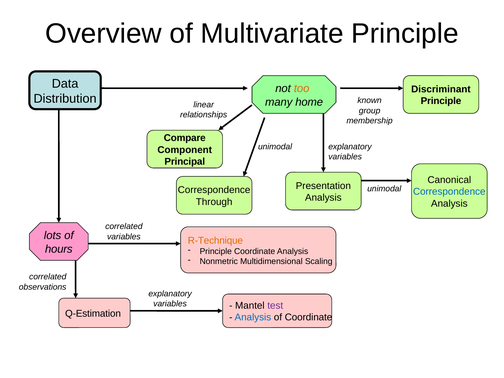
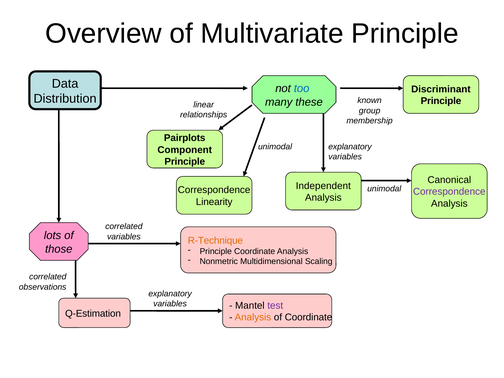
too colour: orange -> blue
home: home -> these
Compare: Compare -> Pairplots
Principal at (185, 162): Principal -> Principle
Presentation: Presentation -> Independent
Correspondence at (449, 192) colour: blue -> purple
Through: Through -> Linearity
hours: hours -> those
Analysis at (253, 317) colour: blue -> orange
